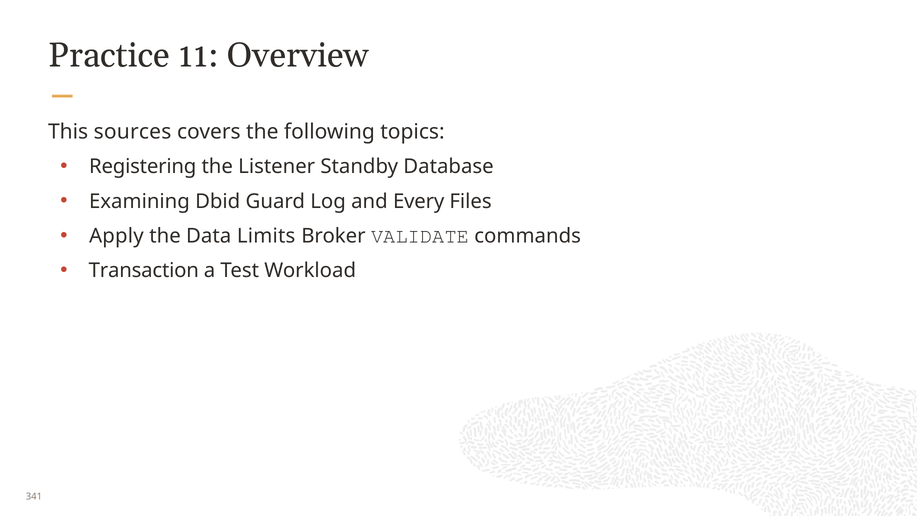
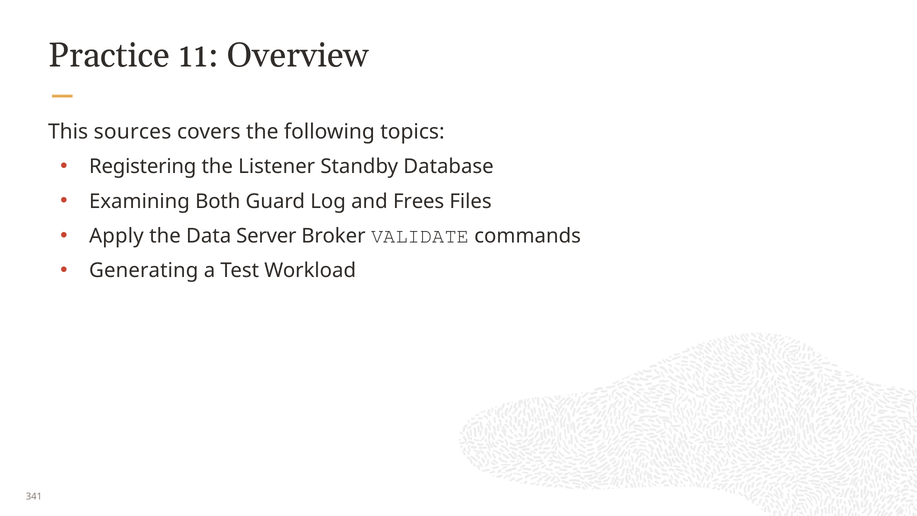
Dbid: Dbid -> Both
Every: Every -> Frees
Limits: Limits -> Server
Transaction: Transaction -> Generating
